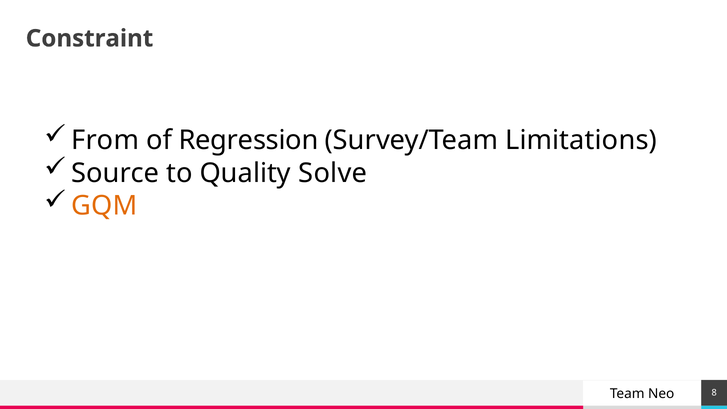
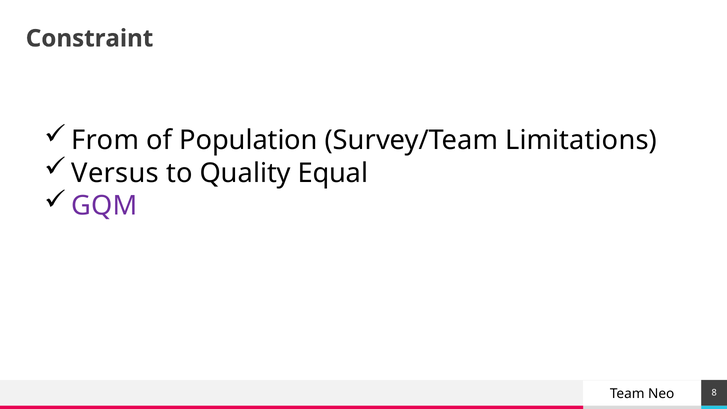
Regression: Regression -> Population
Source: Source -> Versus
Solve: Solve -> Equal
GQM colour: orange -> purple
